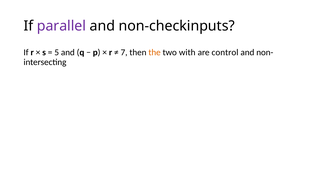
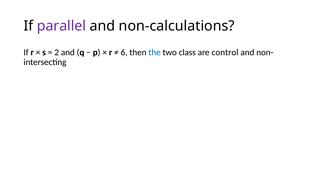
non-checkinputs: non-checkinputs -> non-calculations
5: 5 -> 2
7: 7 -> 6
the colour: orange -> blue
with: with -> class
